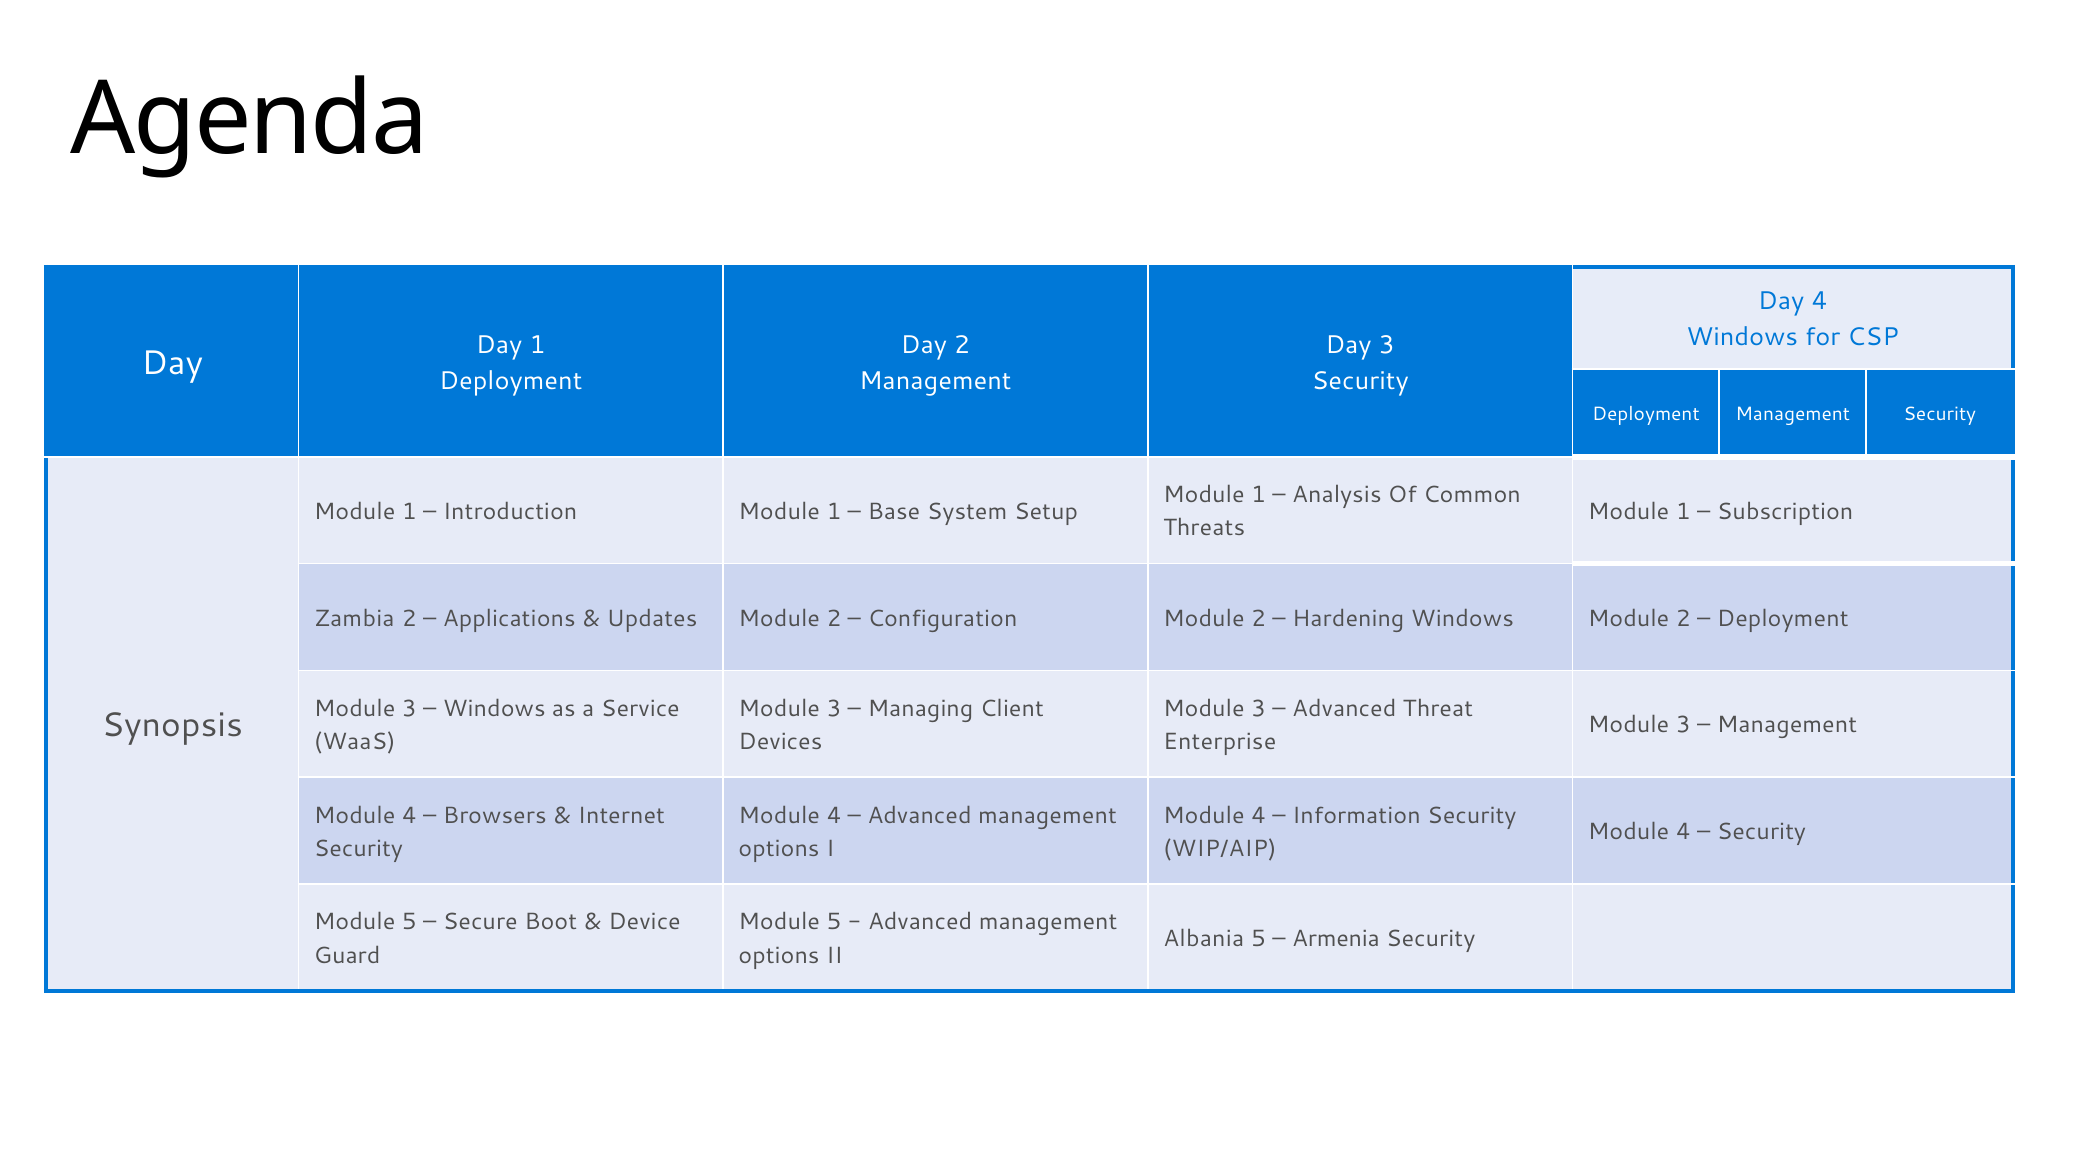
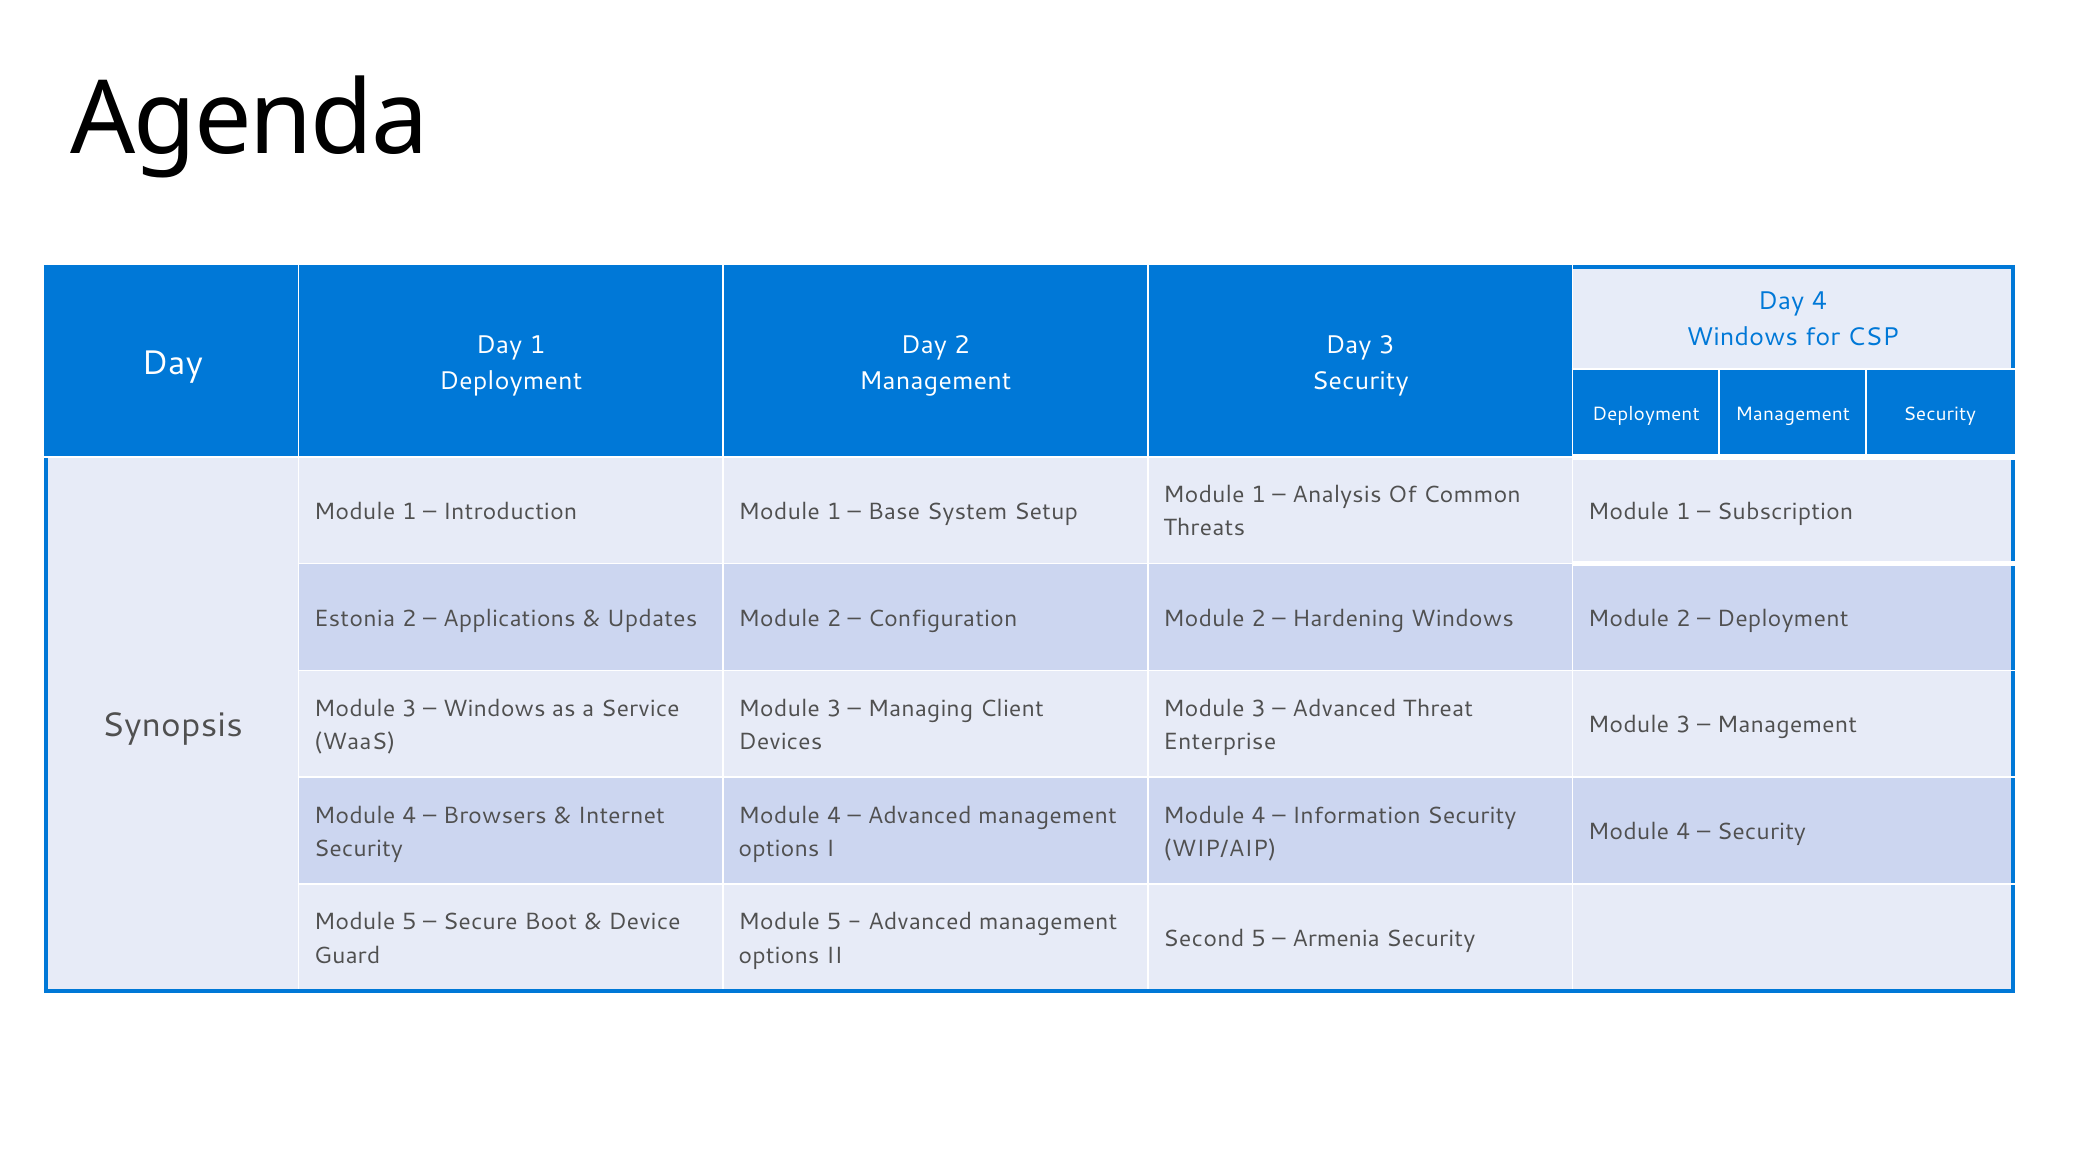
Zambia: Zambia -> Estonia
Albania: Albania -> Second
